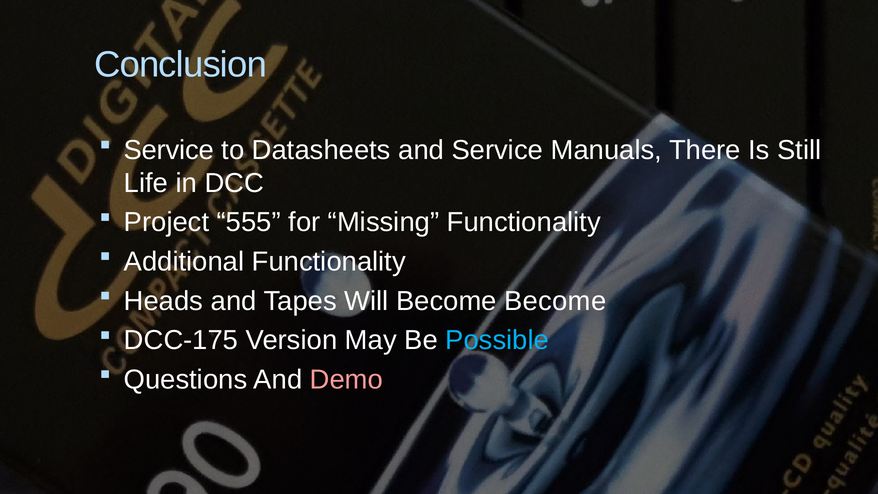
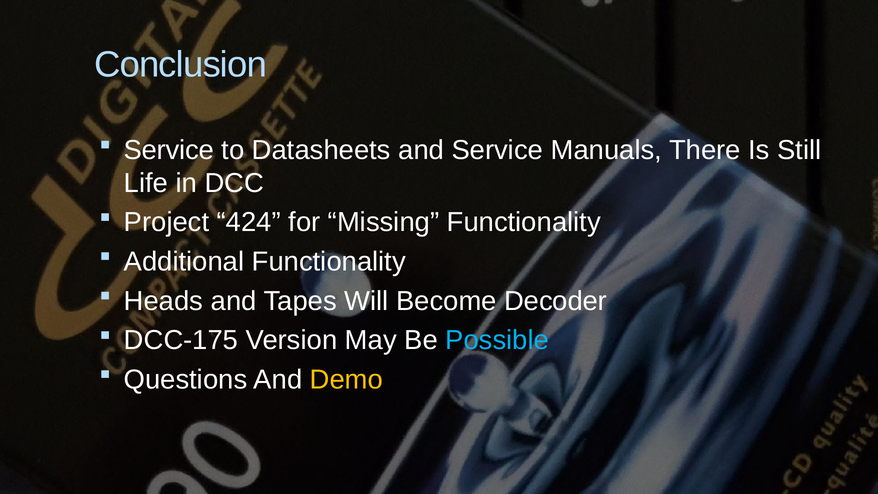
555: 555 -> 424
Become Become: Become -> Decoder
Demo colour: pink -> yellow
